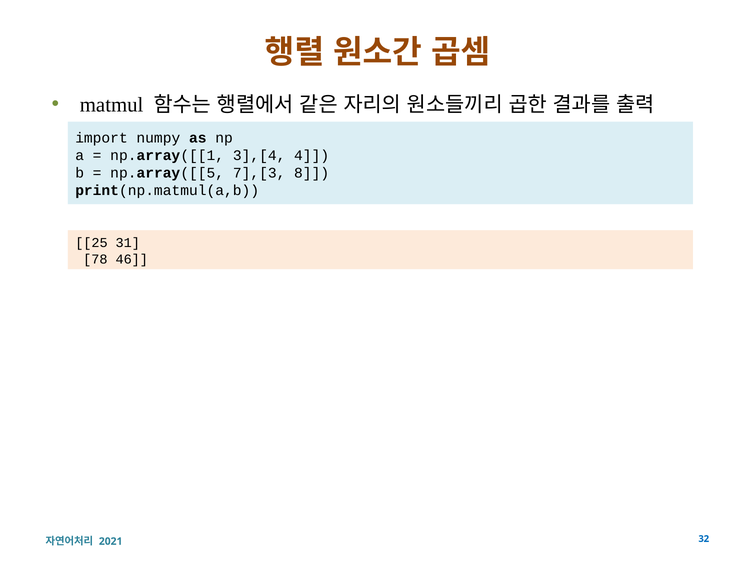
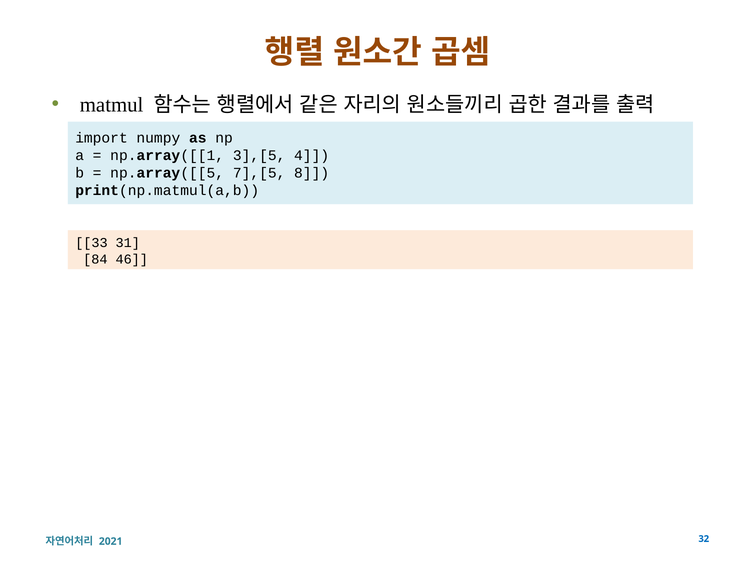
3],[4: 3],[4 -> 3],[5
7],[3: 7],[3 -> 7],[5
25: 25 -> 33
78: 78 -> 84
